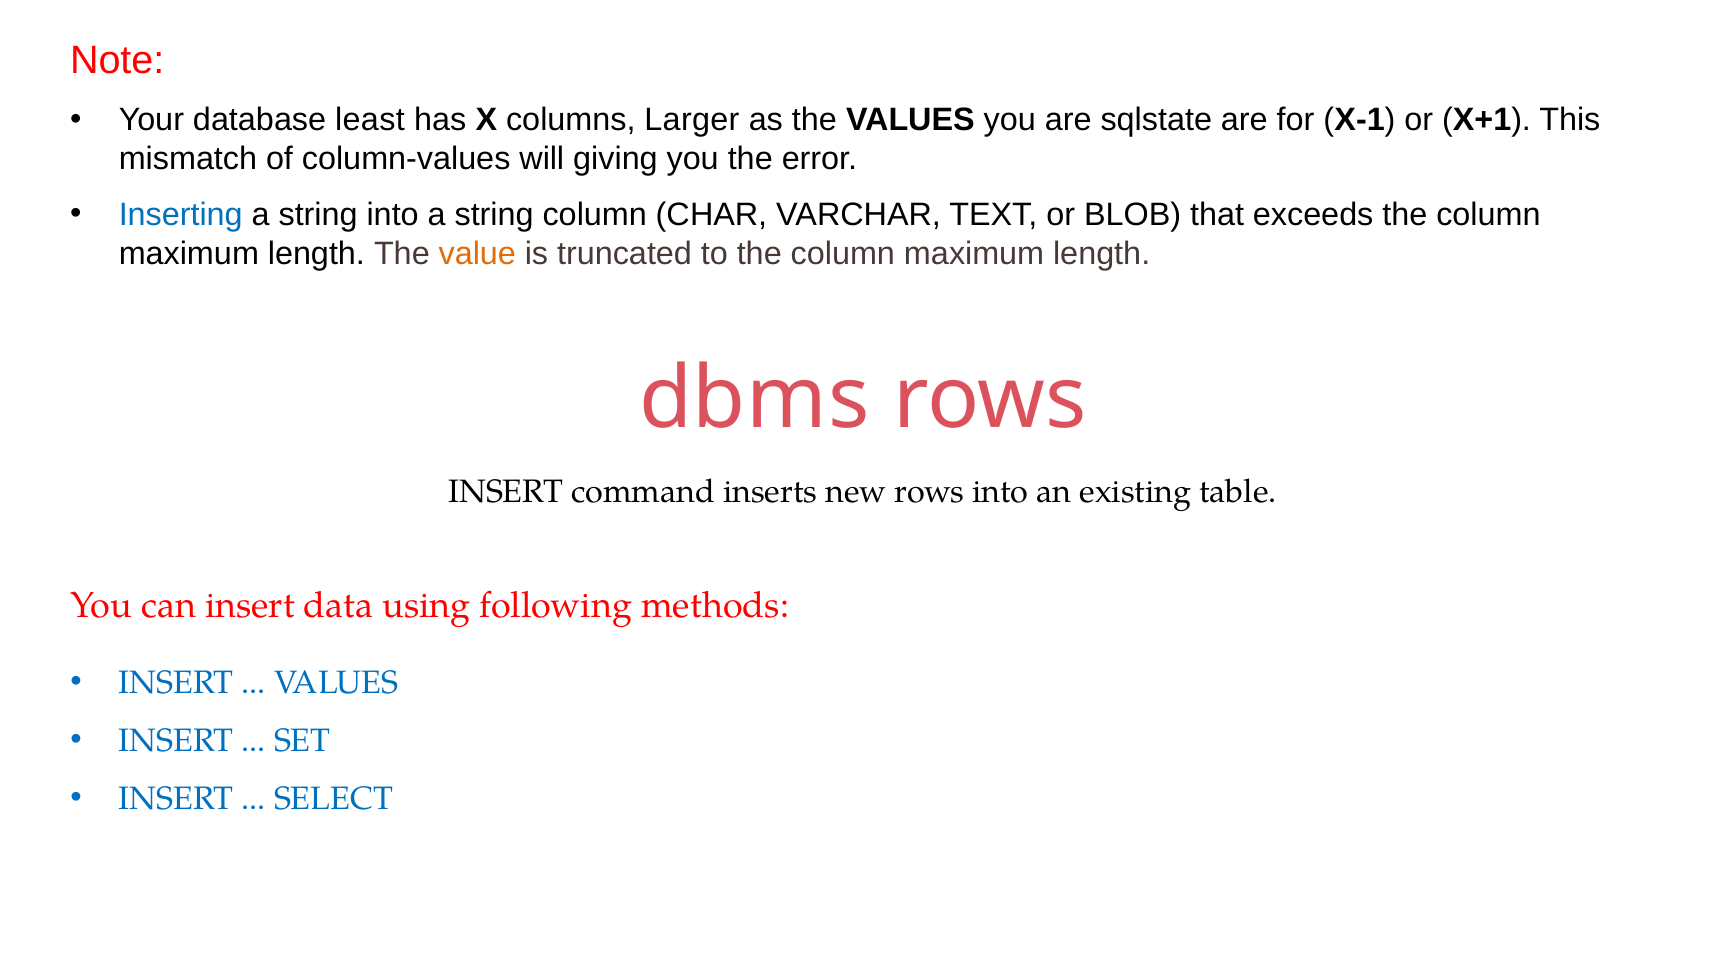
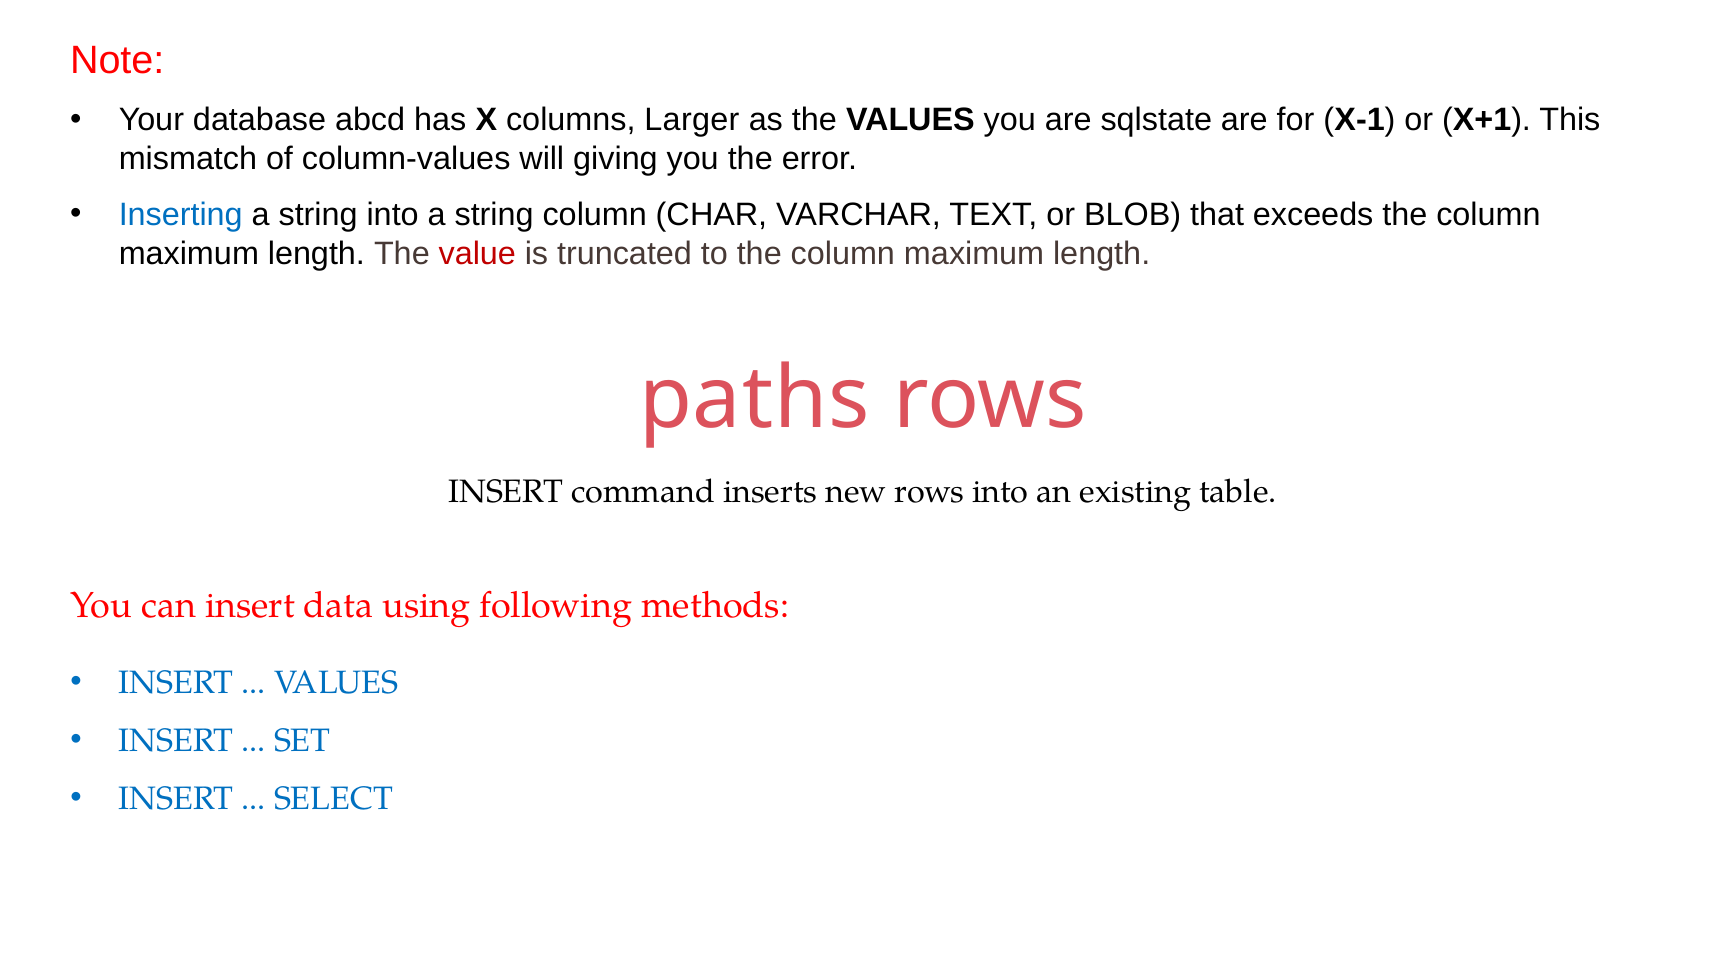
least: least -> abcd
value colour: orange -> red
dbms: dbms -> paths
